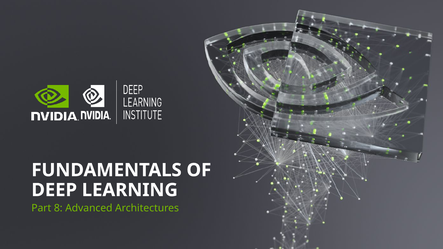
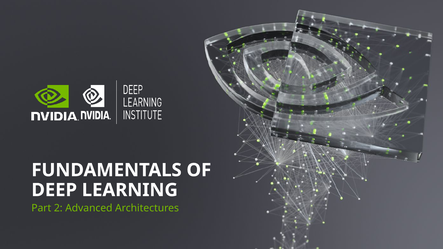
8: 8 -> 2
